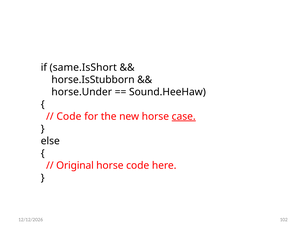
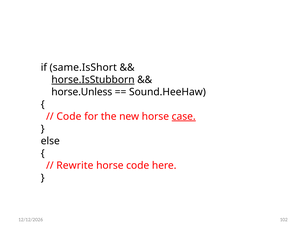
horse.IsStubborn underline: none -> present
horse.Under: horse.Under -> horse.Unless
Original: Original -> Rewrite
